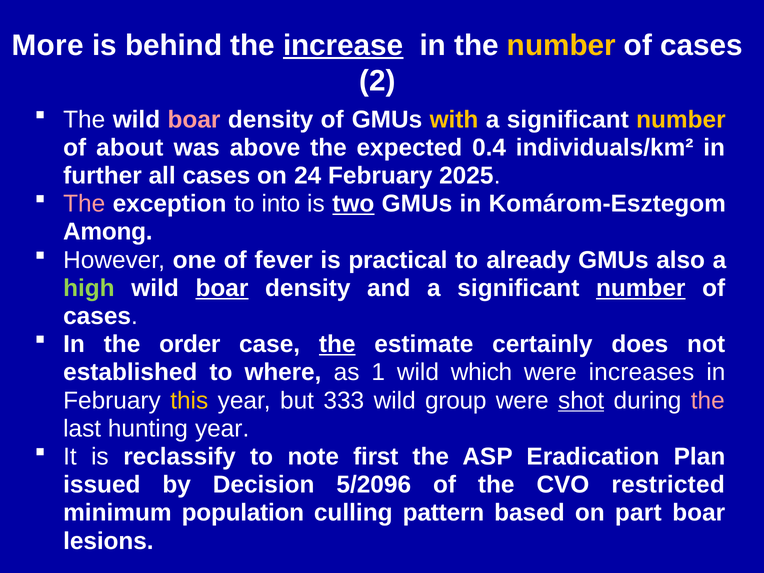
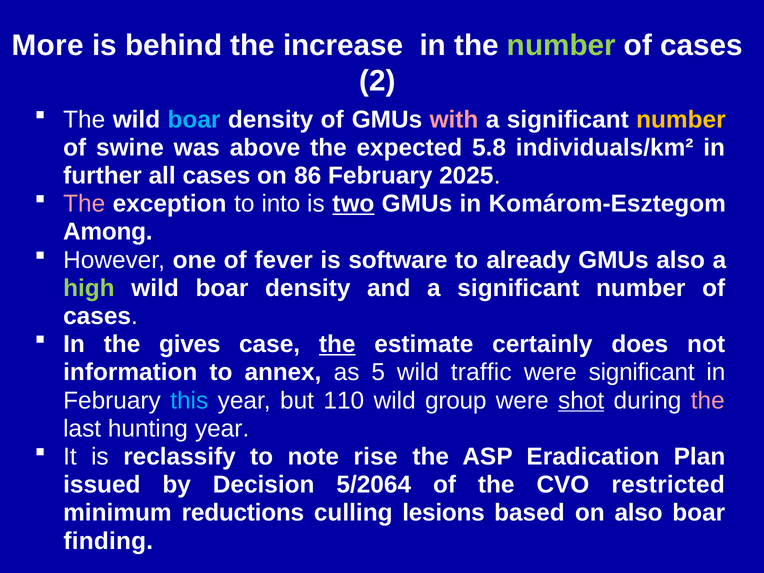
increase underline: present -> none
number at (561, 45) colour: yellow -> light green
boar at (194, 120) colour: pink -> light blue
with colour: yellow -> pink
about: about -> swine
0.4: 0.4 -> 5.8
24: 24 -> 86
practical: practical -> software
boar at (222, 288) underline: present -> none
number at (641, 288) underline: present -> none
order: order -> gives
established: established -> information
where: where -> annex
1: 1 -> 5
which: which -> traffic
were increases: increases -> significant
this colour: yellow -> light blue
333: 333 -> 110
first: first -> rise
5/2096: 5/2096 -> 5/2064
population: population -> reductions
pattern: pattern -> lesions
on part: part -> also
lesions: lesions -> finding
